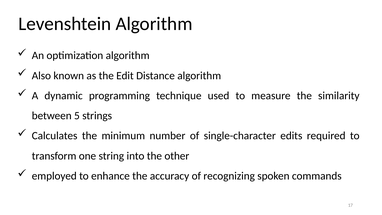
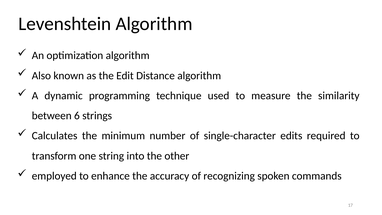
5: 5 -> 6
